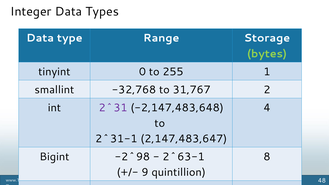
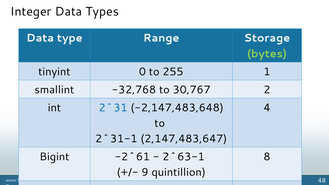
31,767: 31,767 -> 30,767
2^31 colour: purple -> blue
-2^98: -2^98 -> -2^61
